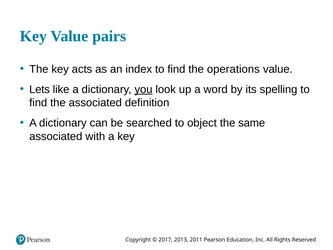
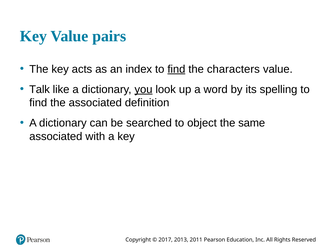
find at (176, 69) underline: none -> present
operations: operations -> characters
Lets: Lets -> Talk
